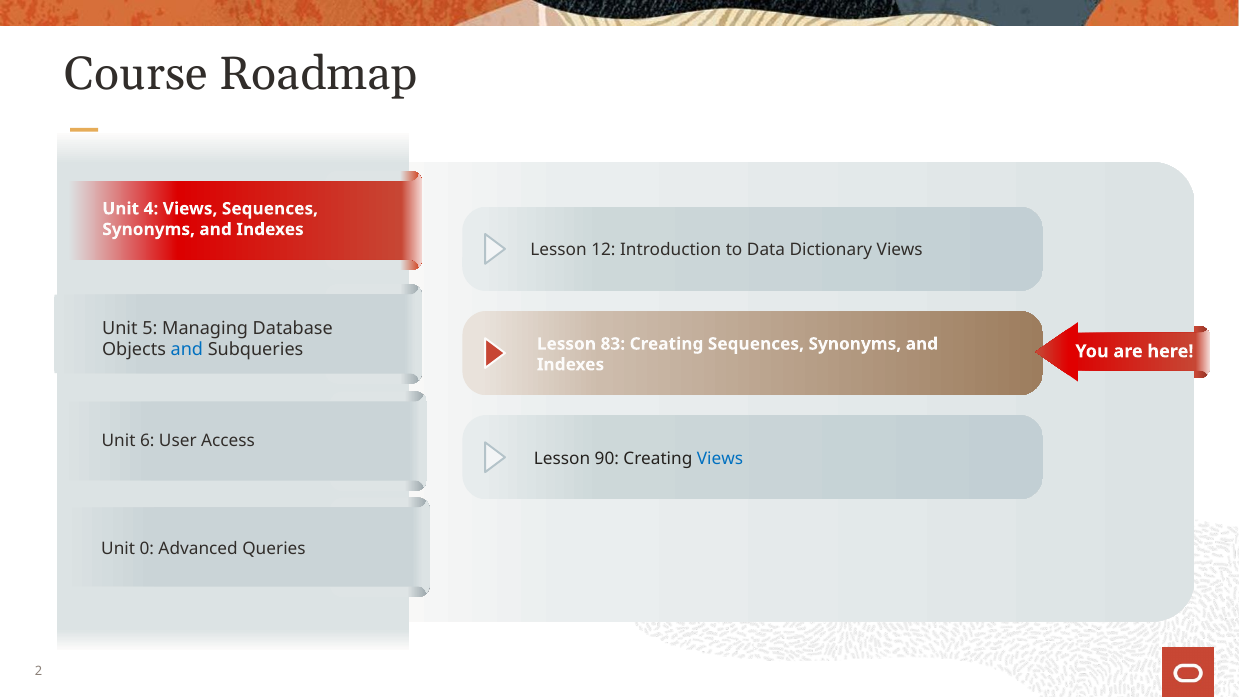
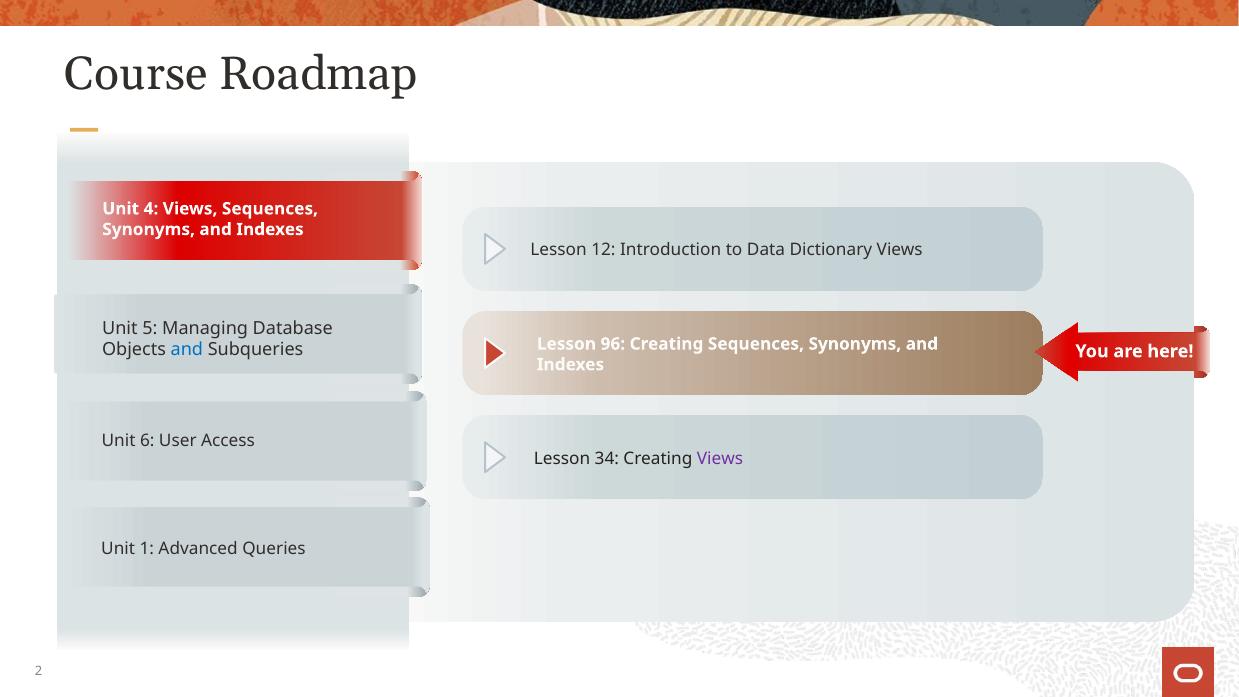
83: 83 -> 96
90: 90 -> 34
Views at (720, 458) colour: blue -> purple
0: 0 -> 1
